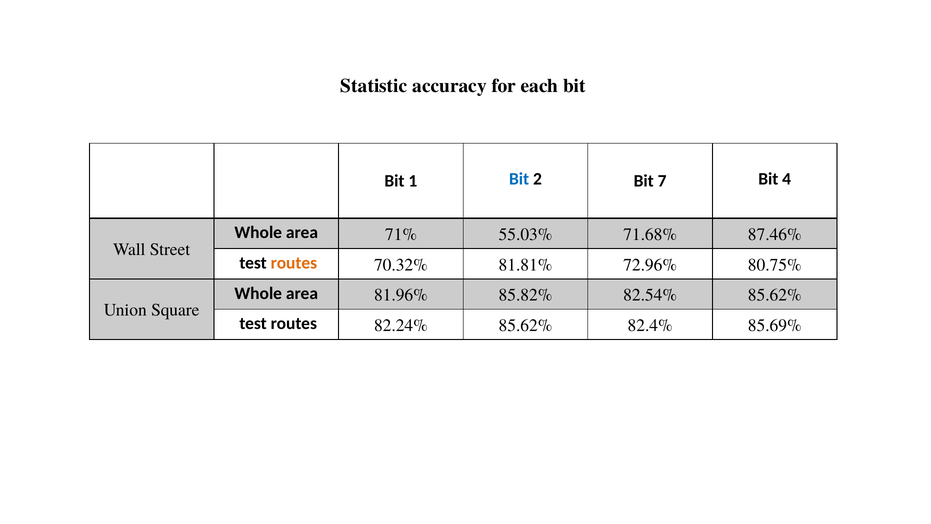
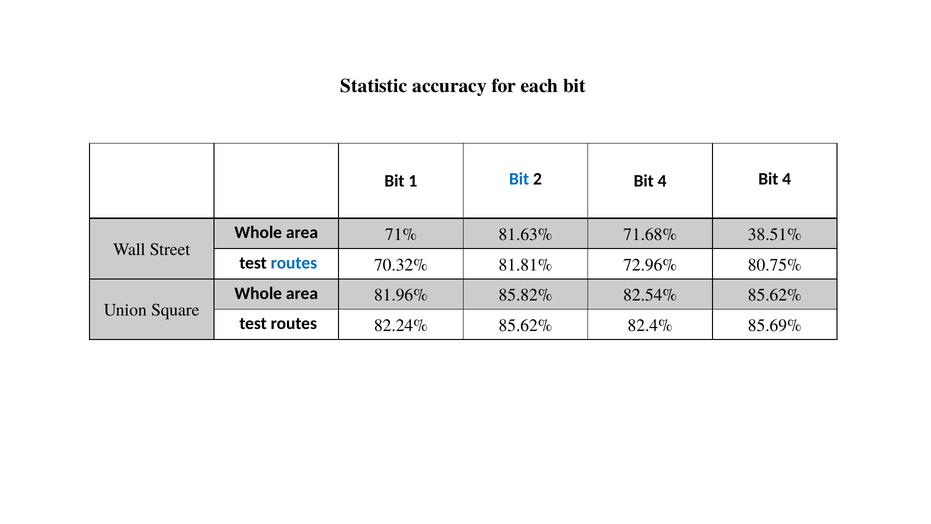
2 Bit 7: 7 -> 4
55.03%: 55.03% -> 81.63%
87.46%: 87.46% -> 38.51%
routes at (294, 263) colour: orange -> blue
